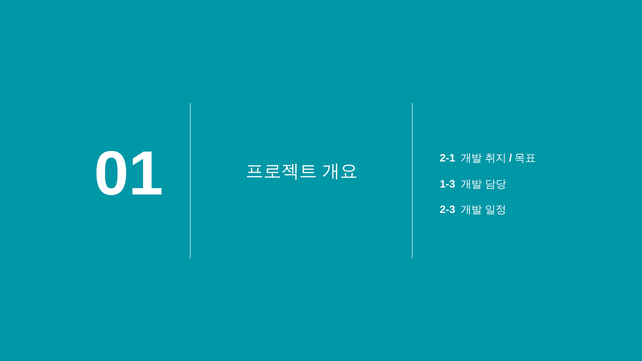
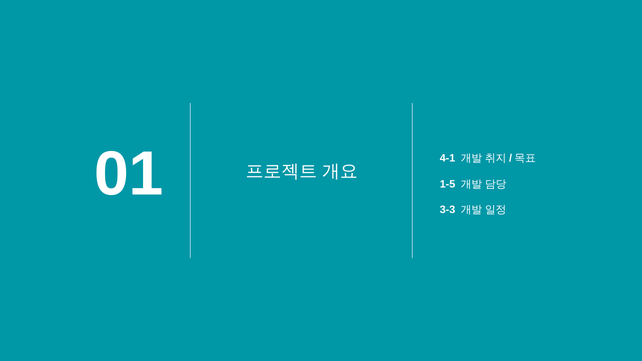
2-1: 2-1 -> 4-1
1-3: 1-3 -> 1-5
2-3: 2-3 -> 3-3
